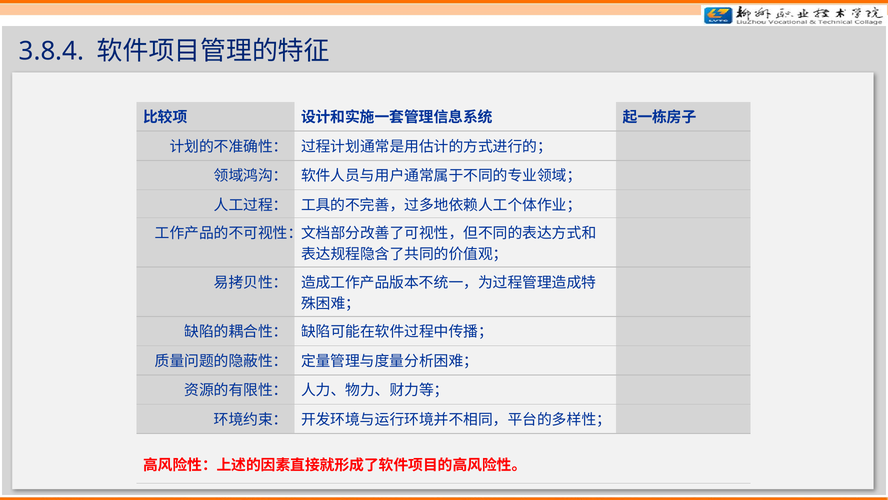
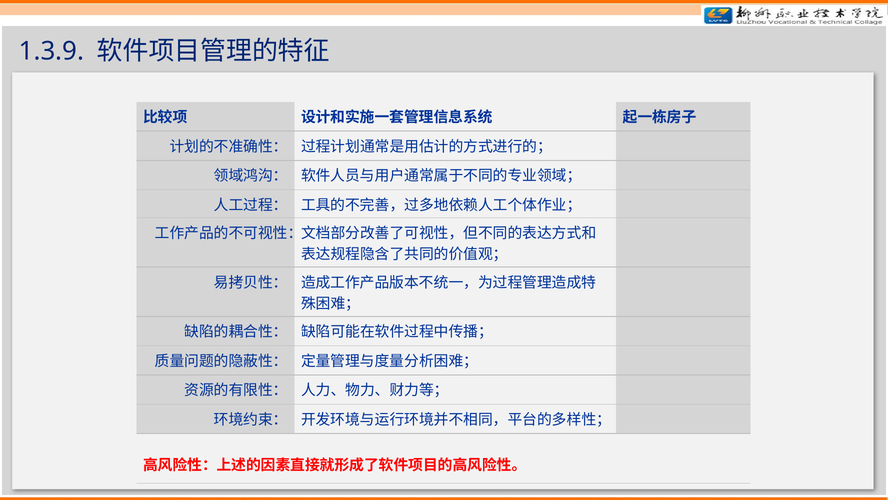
3.8.4: 3.8.4 -> 1.3.9
